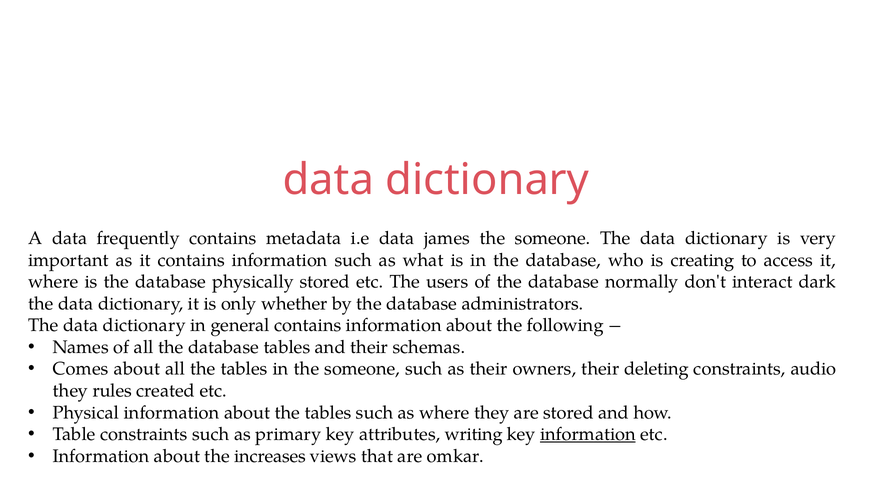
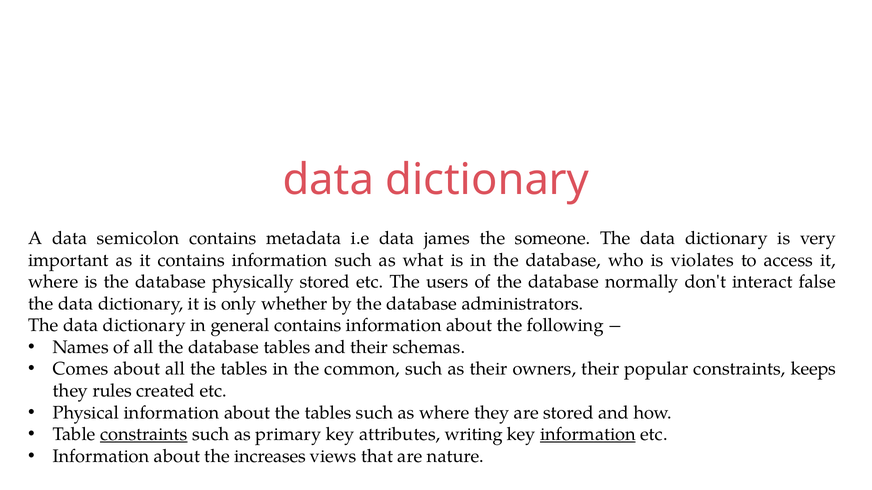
frequently: frequently -> semicolon
creating: creating -> violates
dark: dark -> false
in the someone: someone -> common
deleting: deleting -> popular
audio: audio -> keeps
constraints at (144, 435) underline: none -> present
omkar: omkar -> nature
